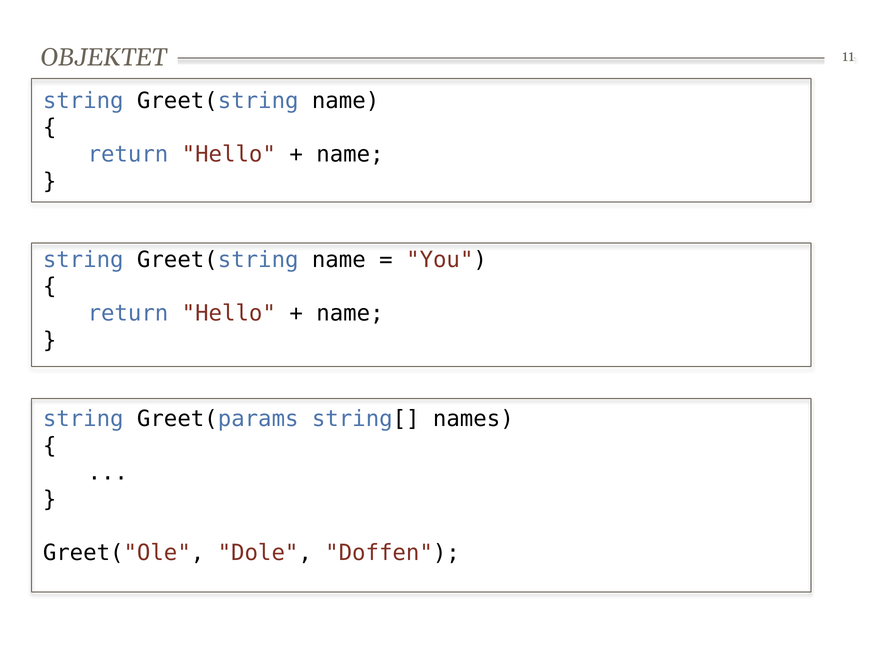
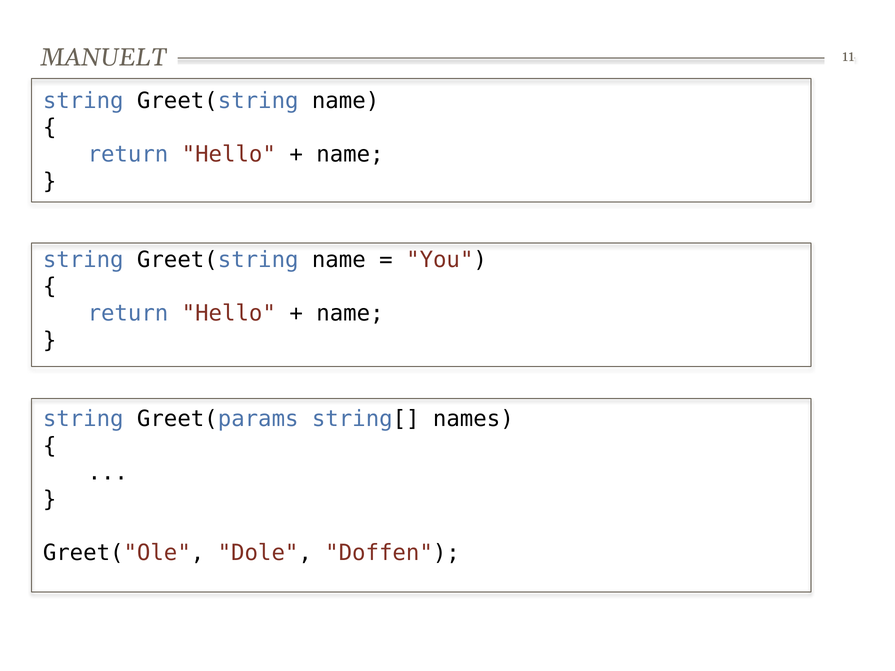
OBJEKTET: OBJEKTET -> MANUELT
